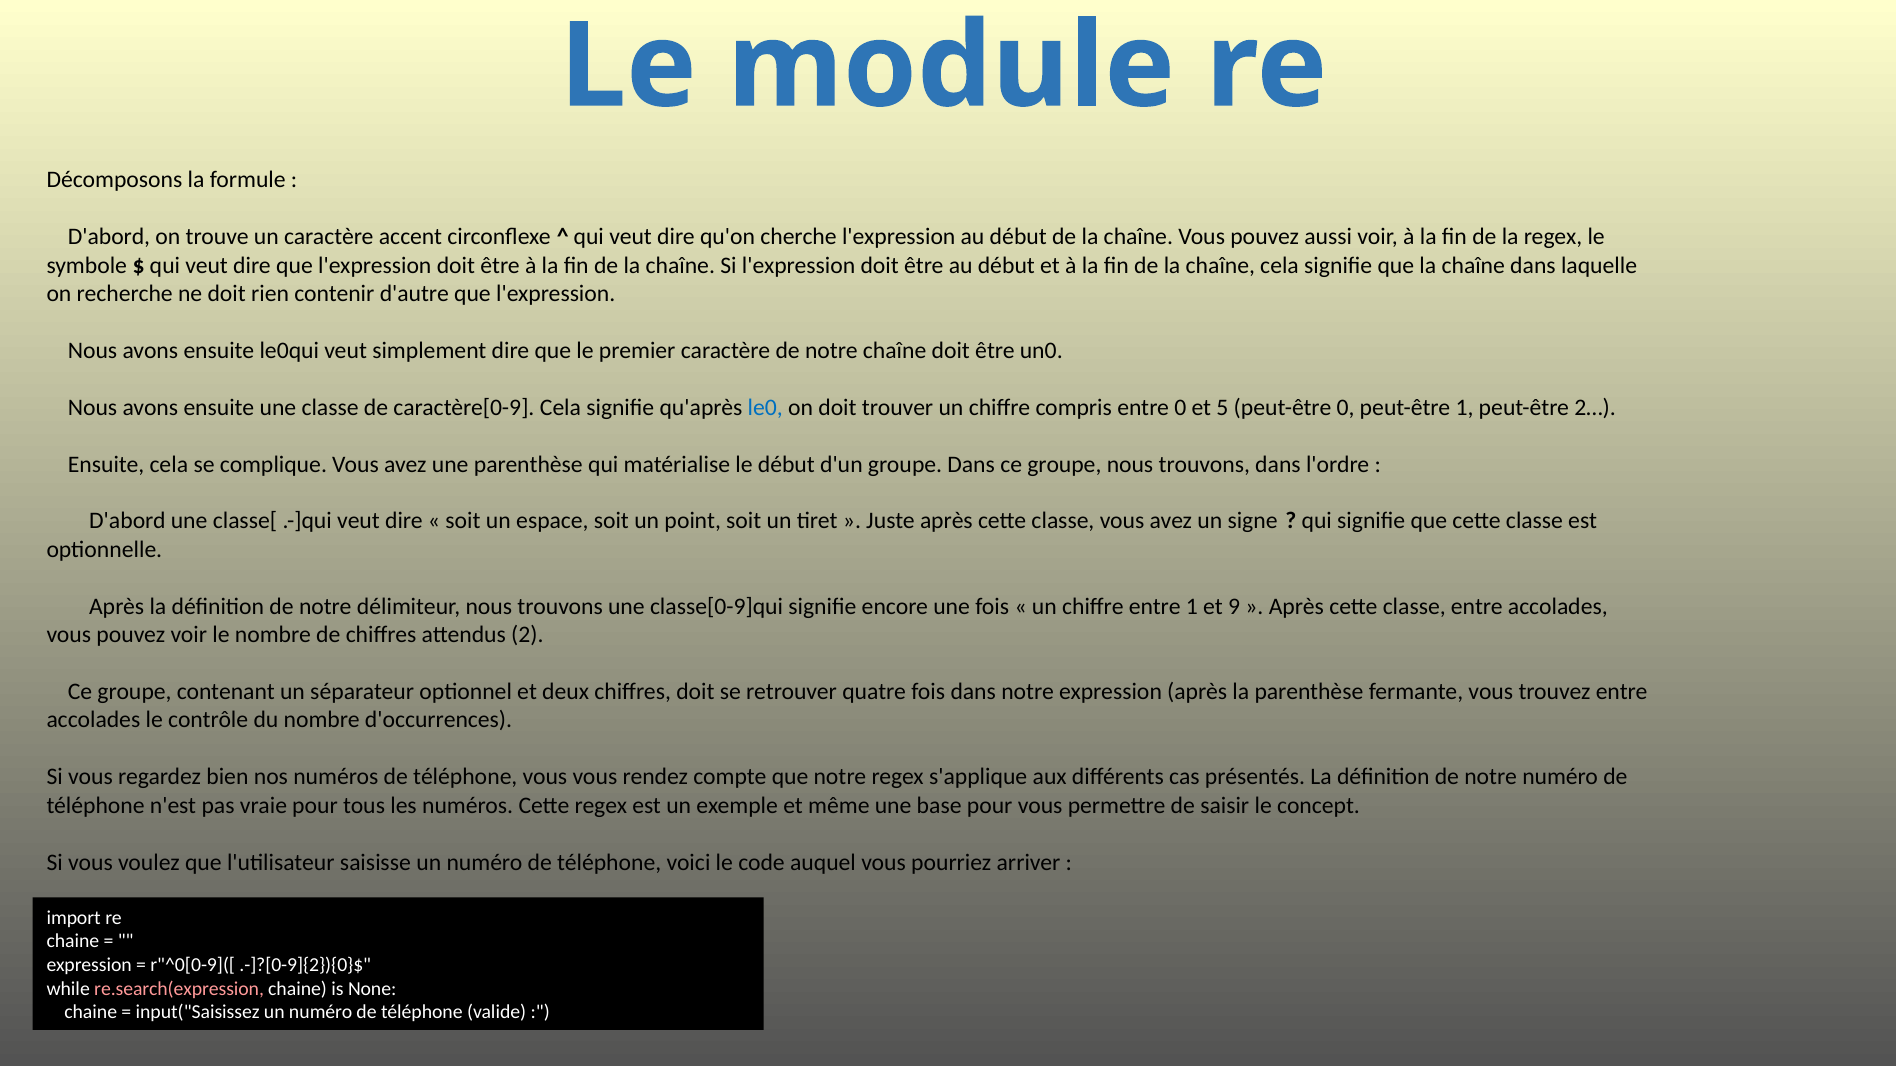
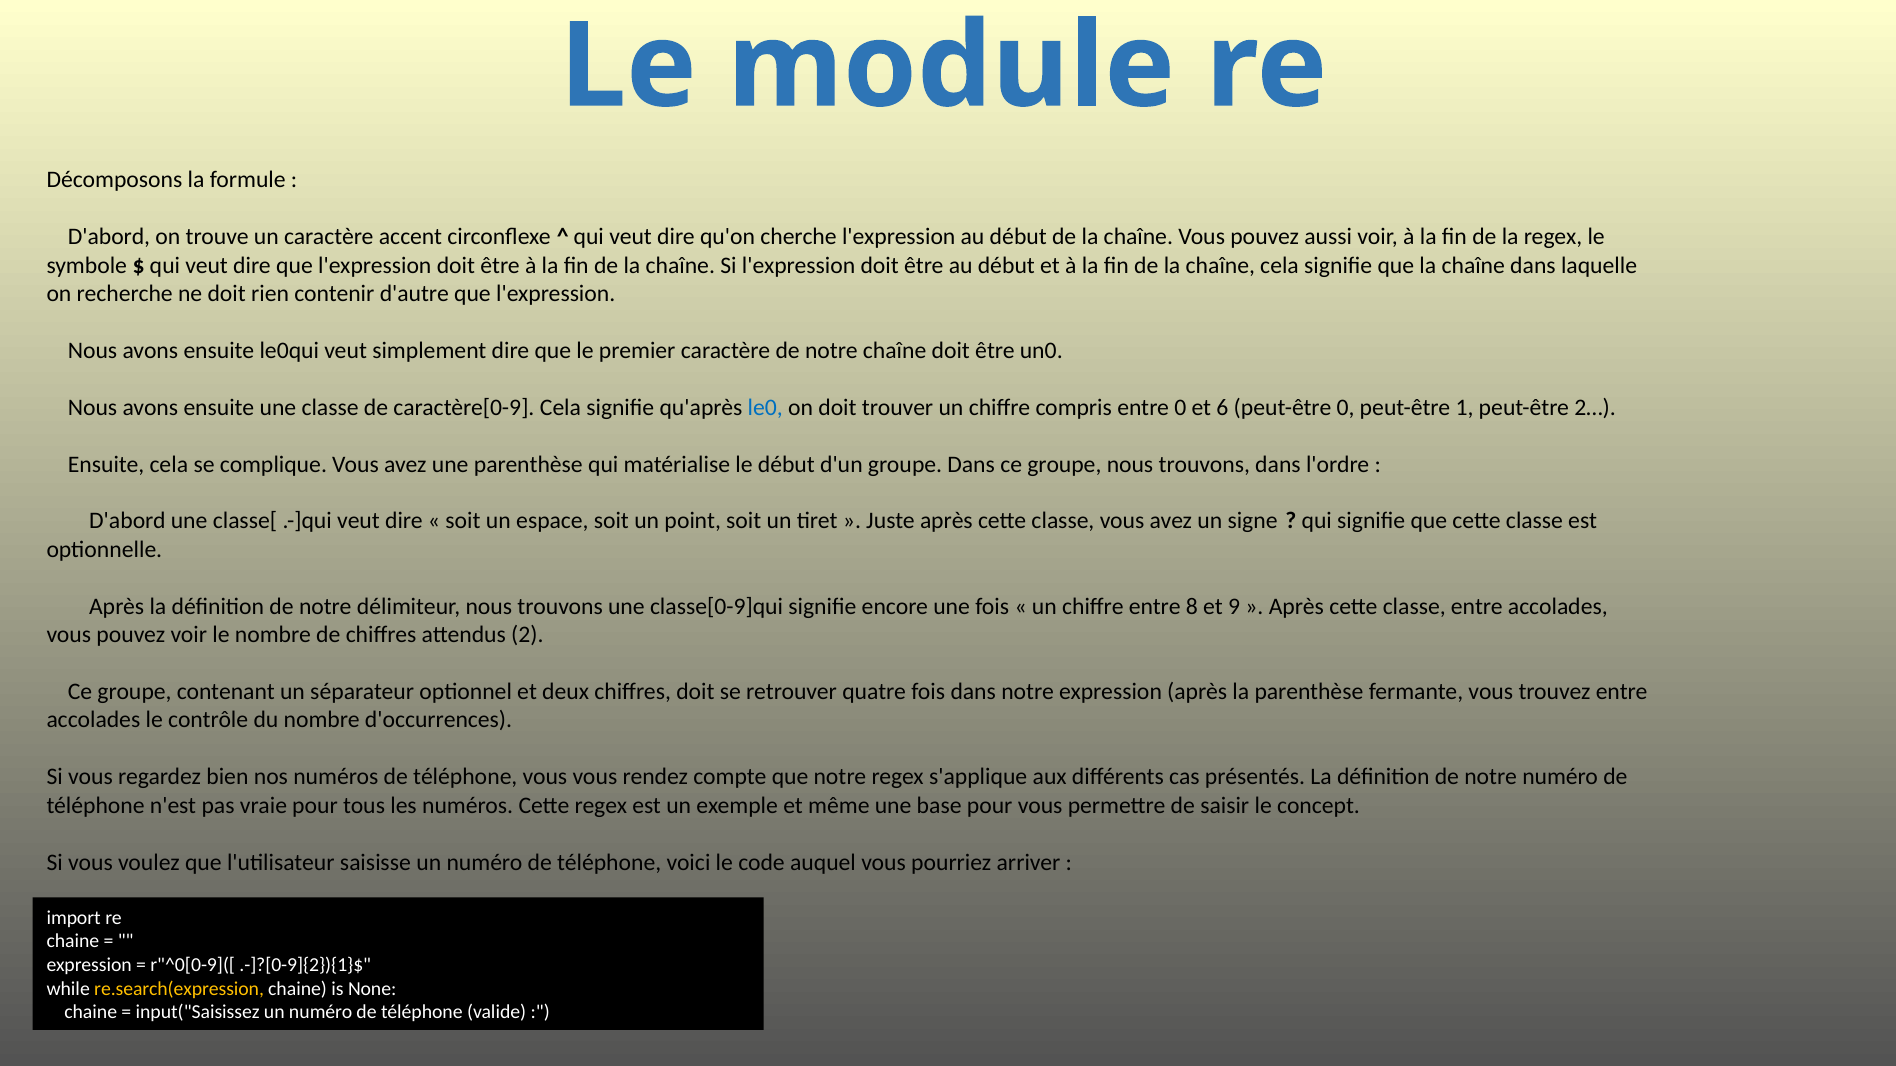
5: 5 -> 6
entre 1: 1 -> 8
.-]?[0-9]{2}){0}$: .-]?[0-9]{2}){0}$ -> .-]?[0-9]{2}){1}$
re.search(expression colour: pink -> yellow
